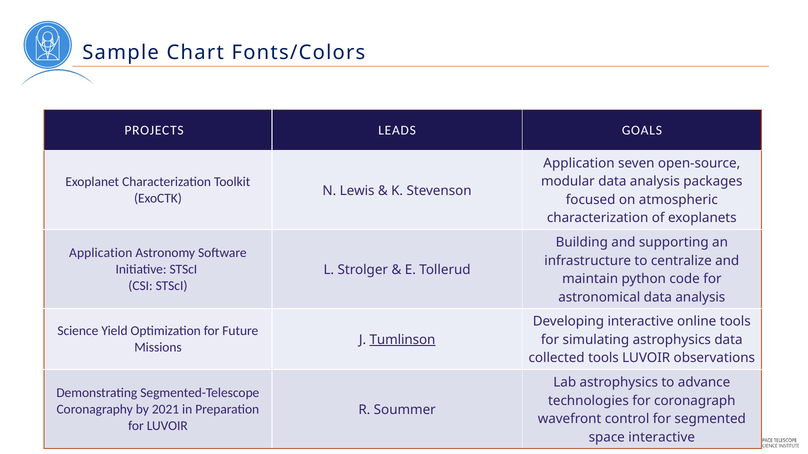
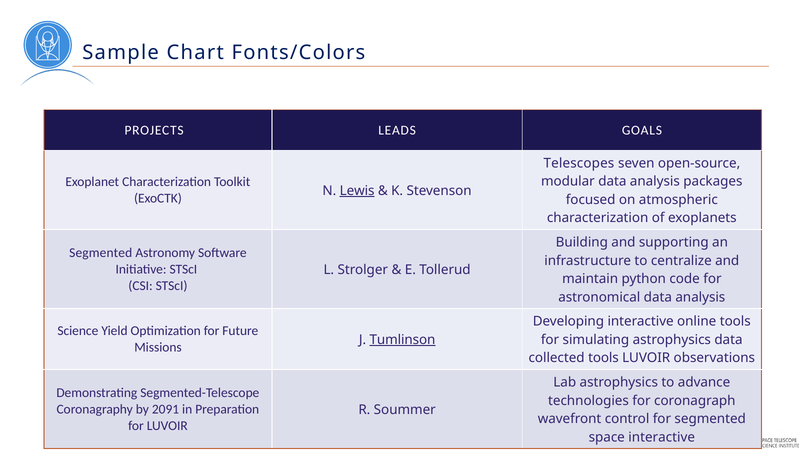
Application at (579, 163): Application -> Telescopes
Lewis underline: none -> present
Application at (101, 253): Application -> Segmented
2021: 2021 -> 2091
